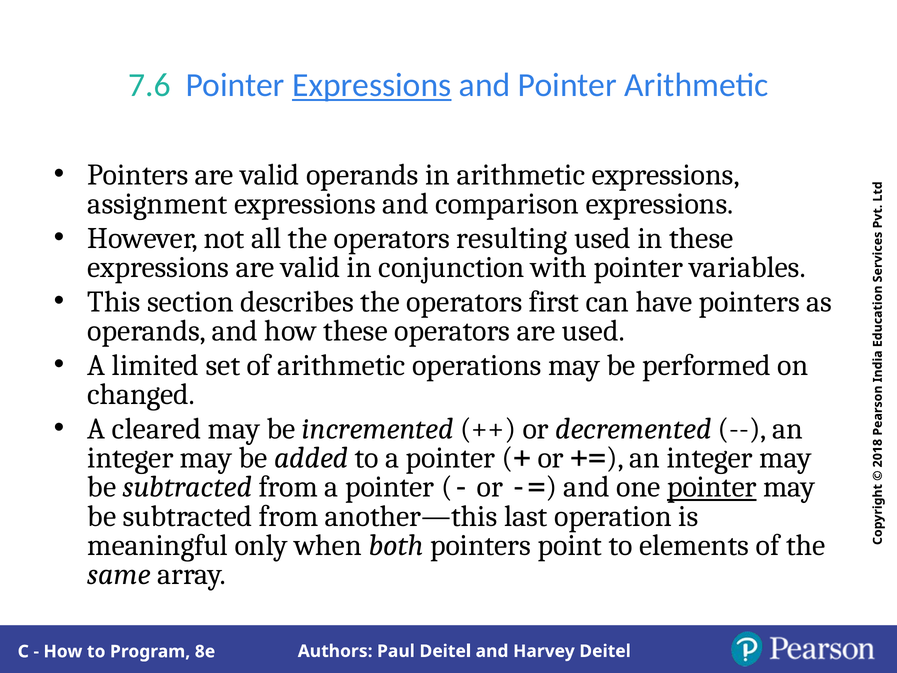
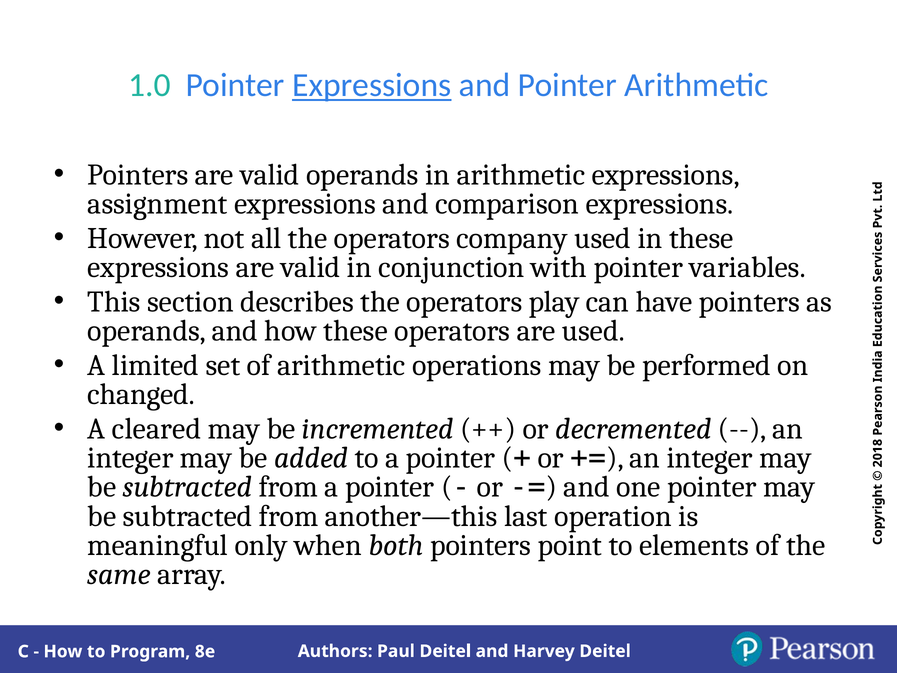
7.6: 7.6 -> 1.0
resulting: resulting -> company
first: first -> play
pointer at (712, 487) underline: present -> none
